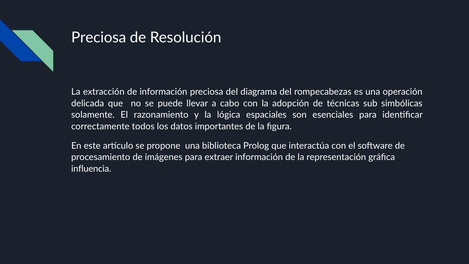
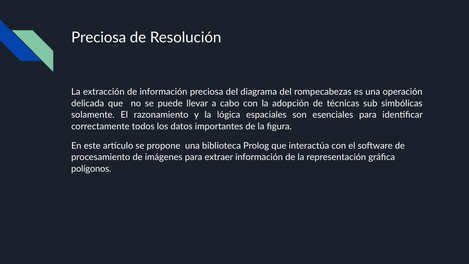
influencia: influencia -> polígonos
